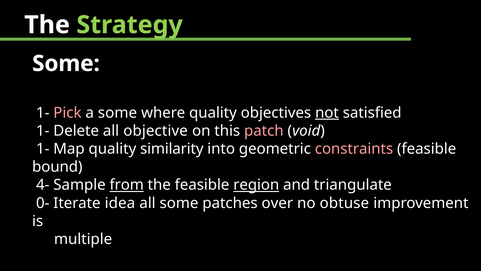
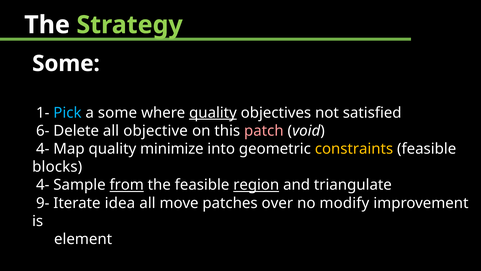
Pick colour: pink -> light blue
quality at (213, 113) underline: none -> present
not underline: present -> none
1- at (43, 131): 1- -> 6-
1- at (43, 149): 1- -> 4-
similarity: similarity -> minimize
constraints colour: pink -> yellow
bound: bound -> blocks
0-: 0- -> 9-
all some: some -> move
obtuse: obtuse -> modify
multiple: multiple -> element
